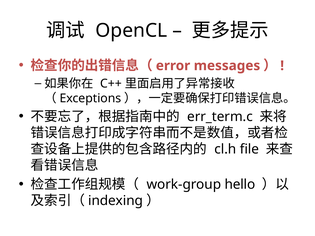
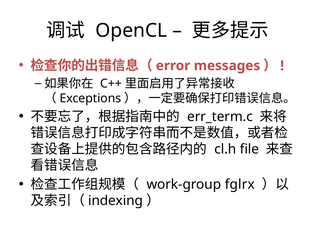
hello: hello -> fglrx
